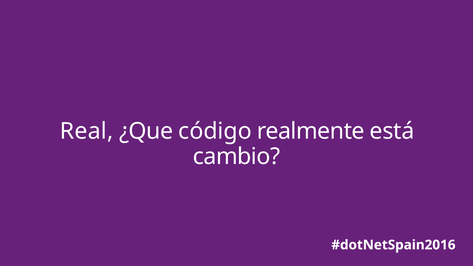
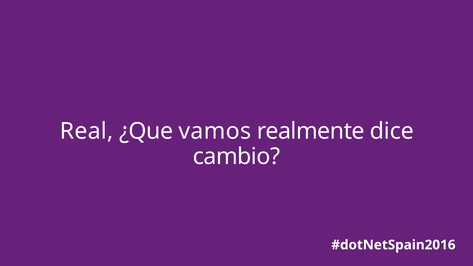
código: código -> vamos
está: está -> dice
